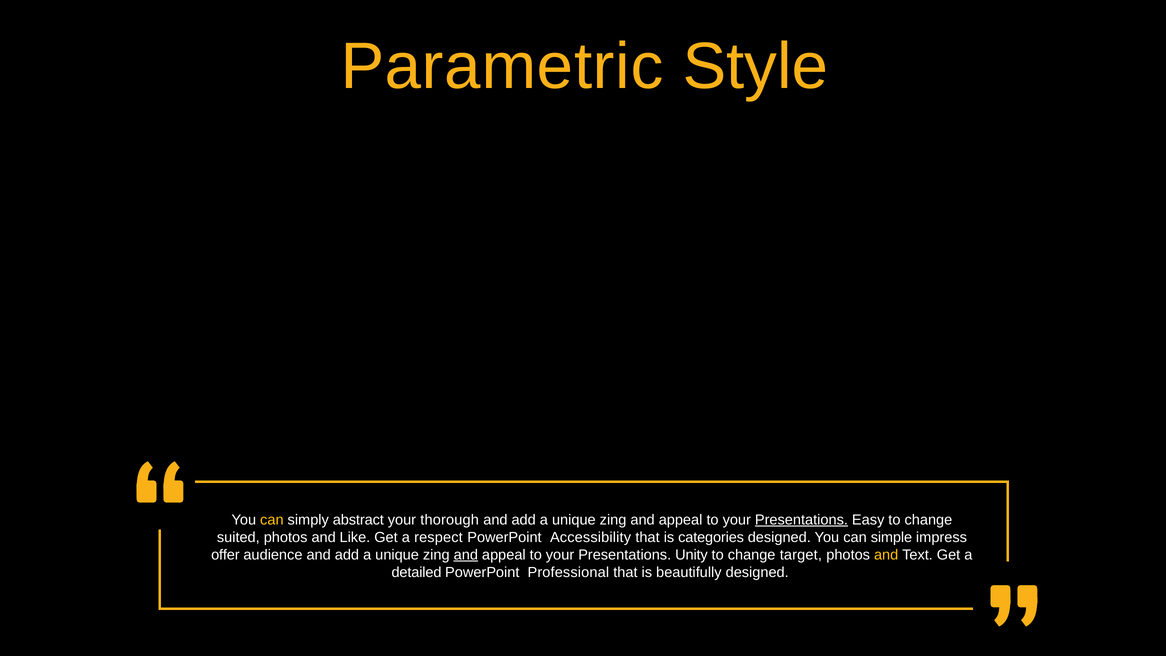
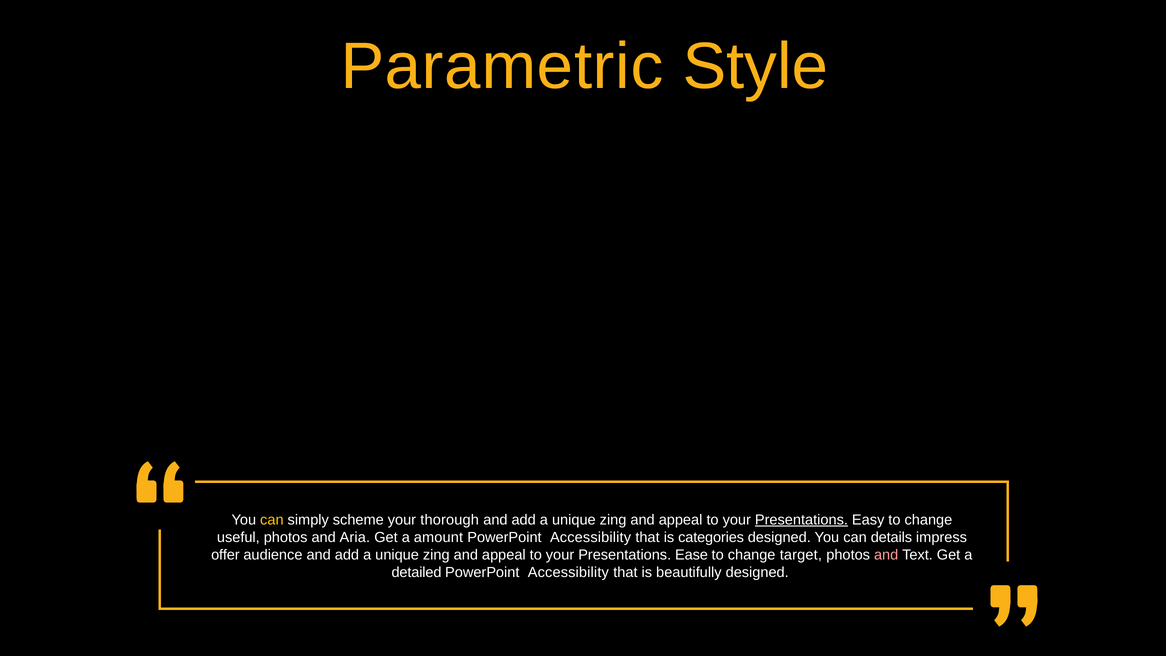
abstract: abstract -> scheme
suited: suited -> useful
Like: Like -> Aria
respect: respect -> amount
simple: simple -> details
and at (466, 555) underline: present -> none
Unity: Unity -> Ease
and at (886, 555) colour: yellow -> pink
Professional at (568, 572): Professional -> Accessibility
